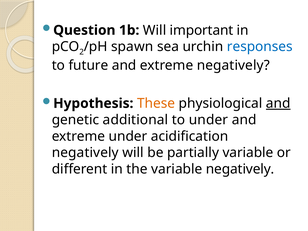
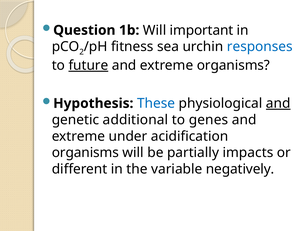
spawn: spawn -> fitness
future underline: none -> present
extreme negatively: negatively -> organisms
These colour: orange -> blue
to under: under -> genes
negatively at (85, 153): negatively -> organisms
partially variable: variable -> impacts
